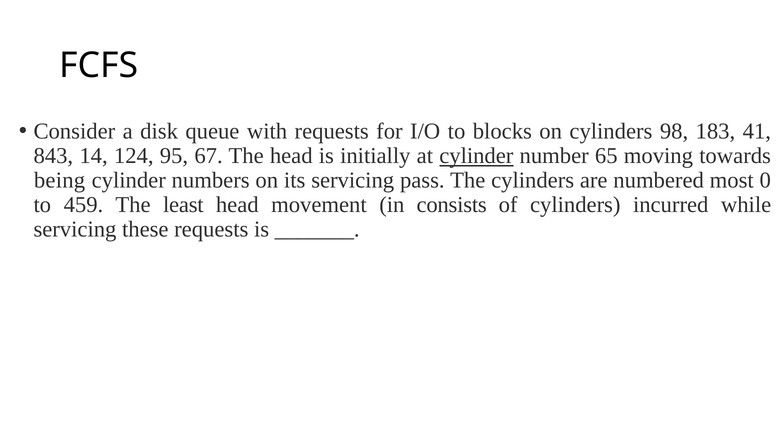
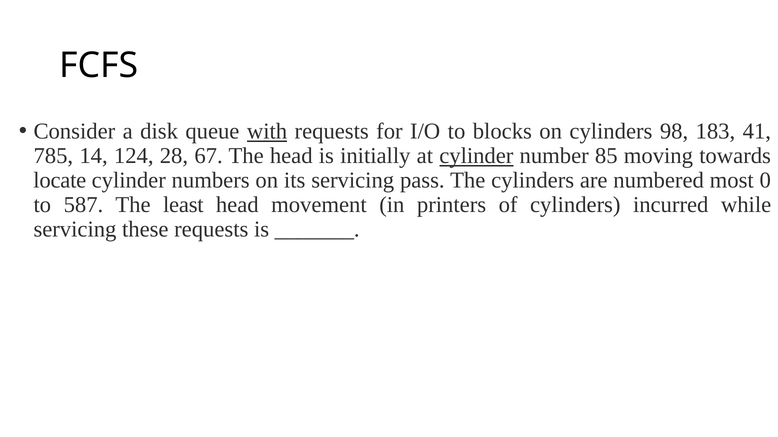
with underline: none -> present
843: 843 -> 785
95: 95 -> 28
65: 65 -> 85
being: being -> locate
459: 459 -> 587
consists: consists -> printers
